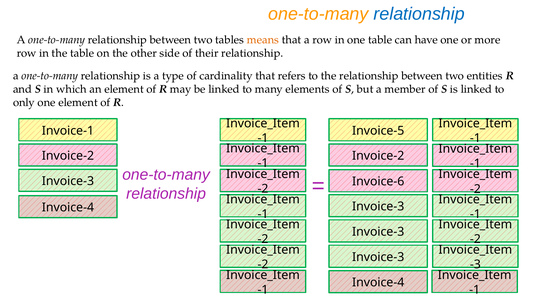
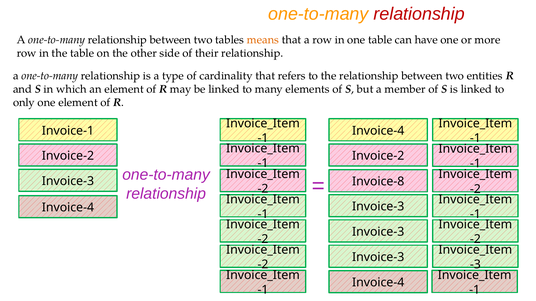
relationship at (419, 14) colour: blue -> red
Invoice-5 at (378, 131): Invoice-5 -> Invoice-4
Invoice-6: Invoice-6 -> Invoice-8
